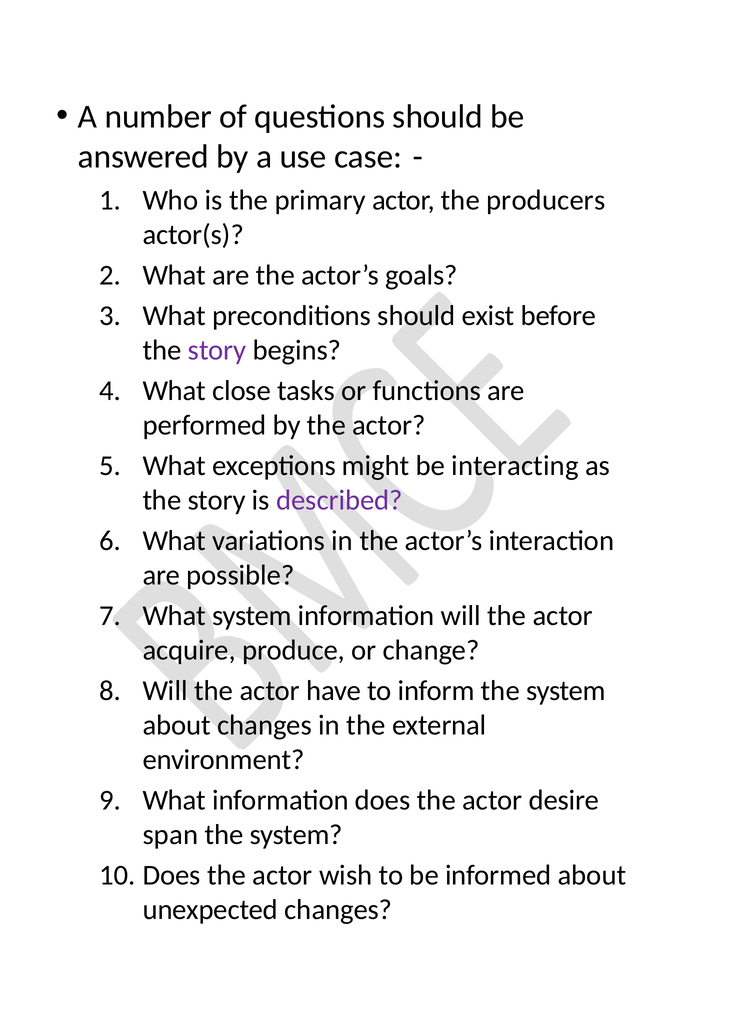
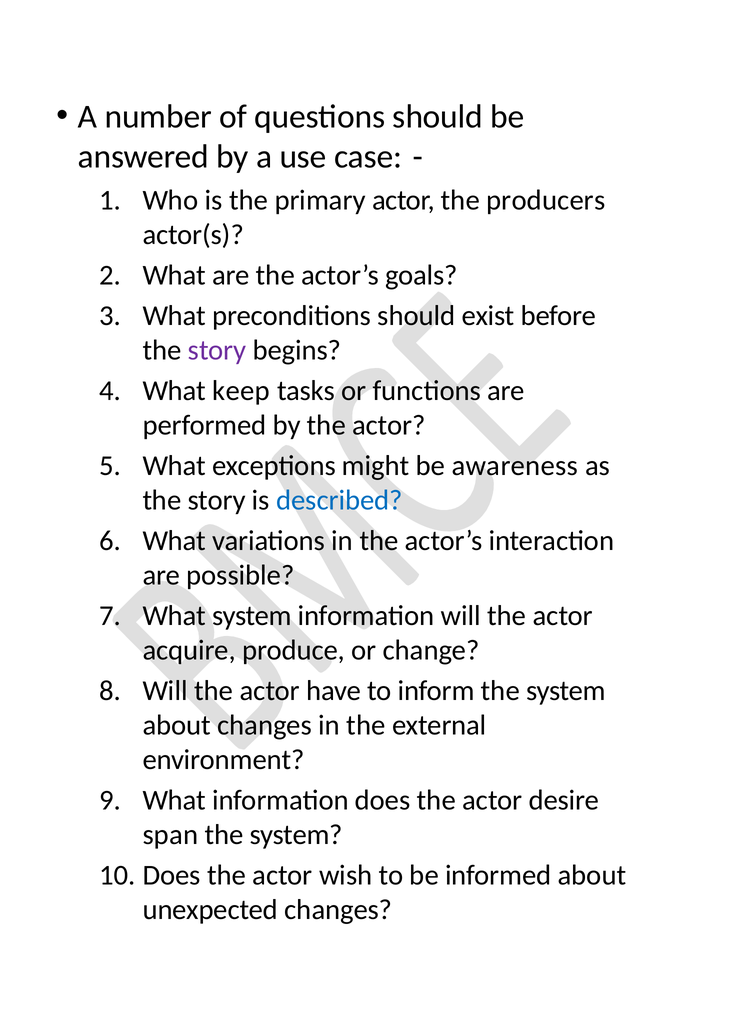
close: close -> keep
interacting: interacting -> awareness
described colour: purple -> blue
